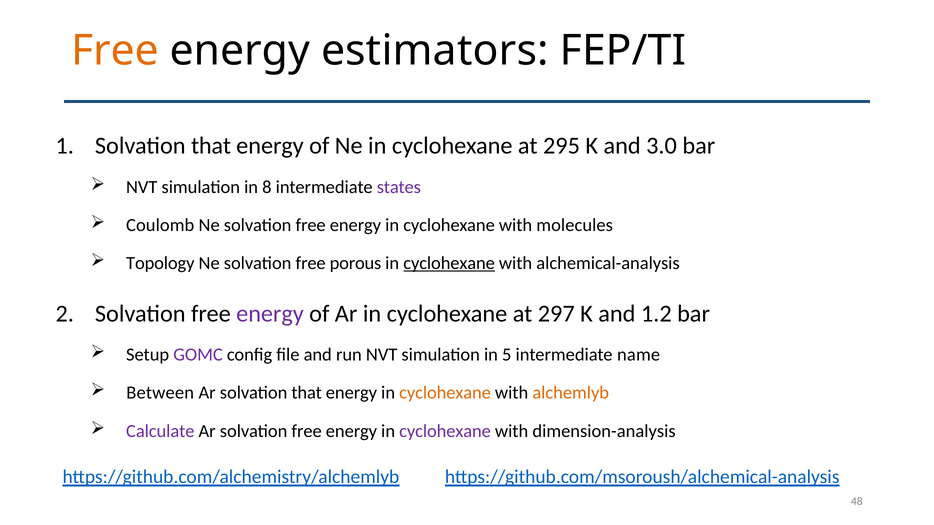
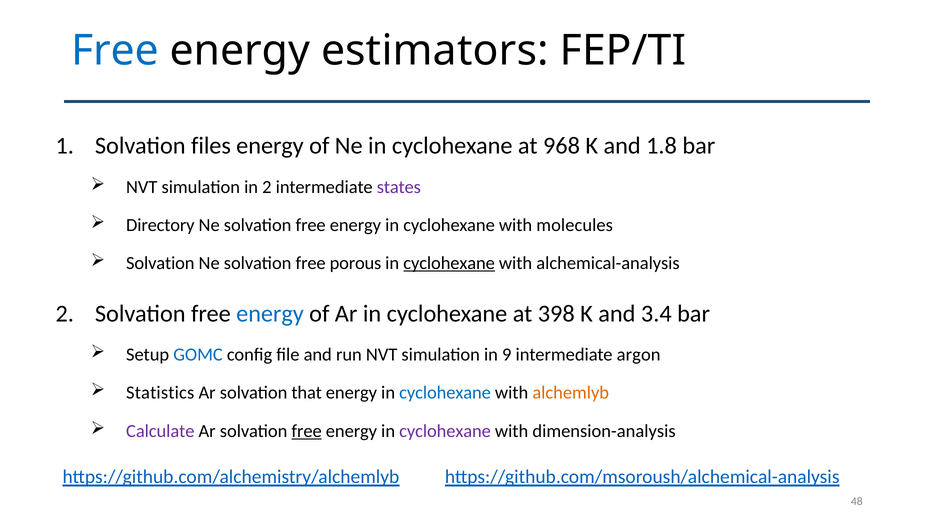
Free at (115, 50) colour: orange -> blue
that at (211, 146): that -> files
295: 295 -> 968
3.0: 3.0 -> 1.8
in 8: 8 -> 2
Coulomb: Coulomb -> Directory
Topology at (160, 263): Topology -> Solvation
energy at (270, 314) colour: purple -> blue
297: 297 -> 398
1.2: 1.2 -> 3.4
GOMC colour: purple -> blue
5: 5 -> 9
name: name -> argon
Between: Between -> Statistics
cyclohexane at (445, 393) colour: orange -> blue
free at (307, 431) underline: none -> present
